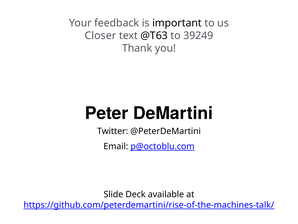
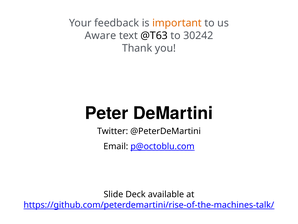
important colour: black -> orange
Closer: Closer -> Aware
39249: 39249 -> 30242
